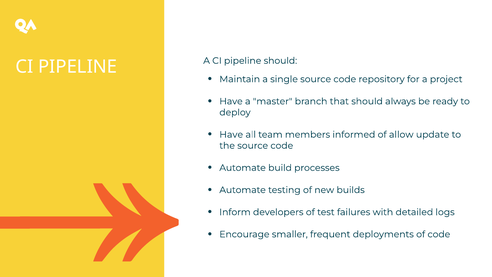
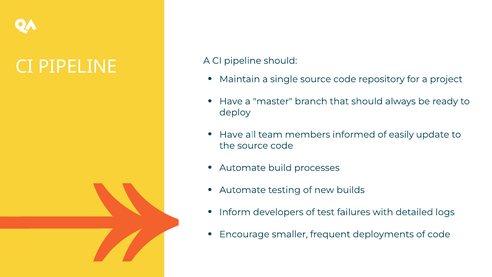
allow: allow -> easily
